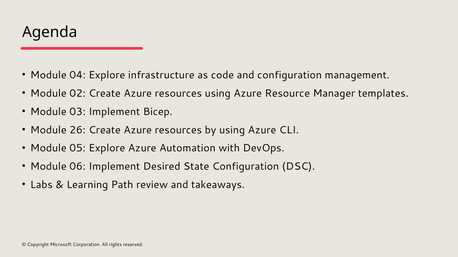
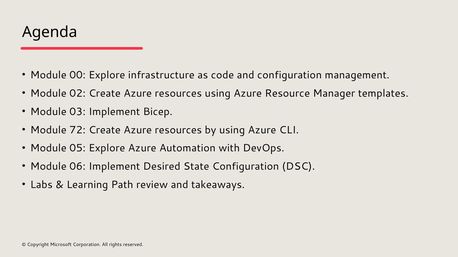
04: 04 -> 00
26: 26 -> 72
